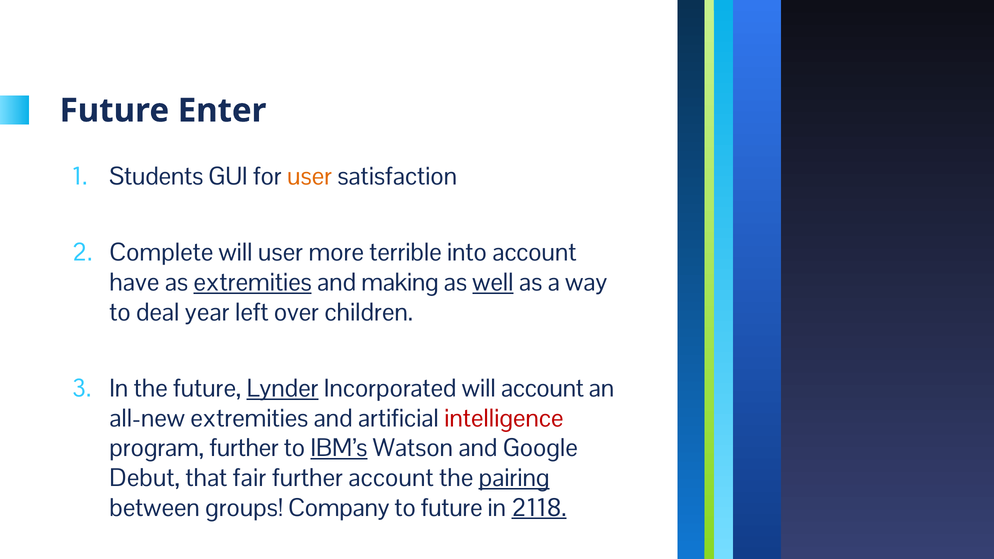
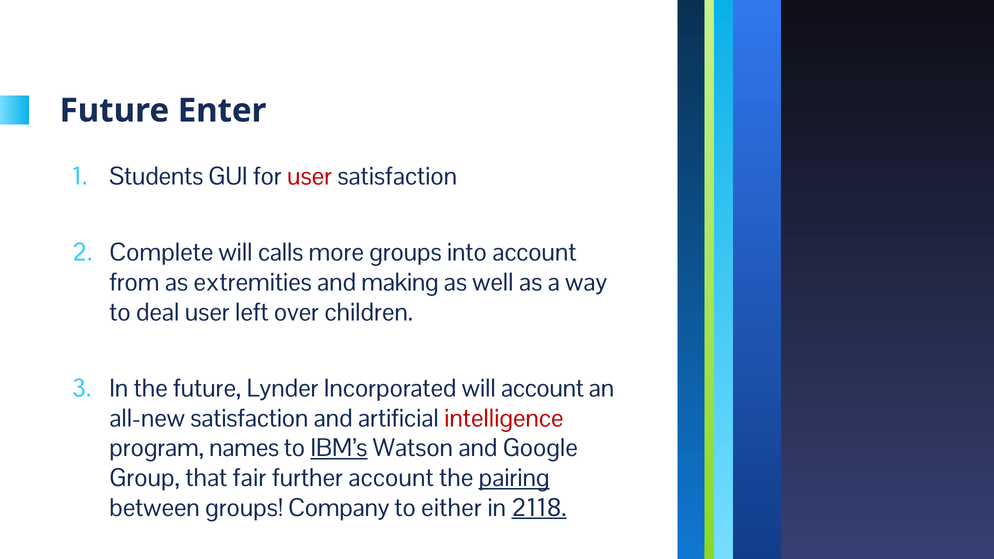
user at (310, 177) colour: orange -> red
will user: user -> calls
more terrible: terrible -> groups
have: have -> from
extremities at (253, 283) underline: present -> none
well underline: present -> none
deal year: year -> user
Lynder underline: present -> none
all-new extremities: extremities -> satisfaction
program further: further -> names
Debut: Debut -> Group
to future: future -> either
